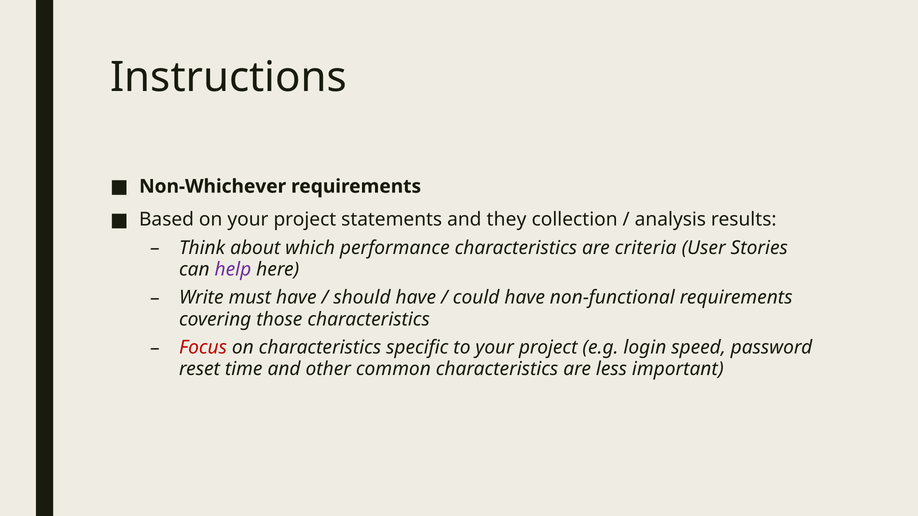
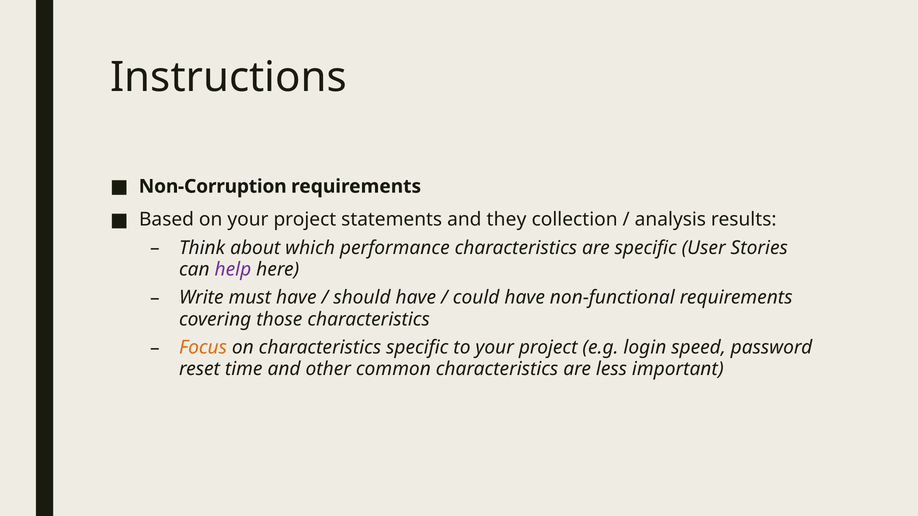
Non-Whichever: Non-Whichever -> Non-Corruption
are criteria: criteria -> specific
Focus colour: red -> orange
